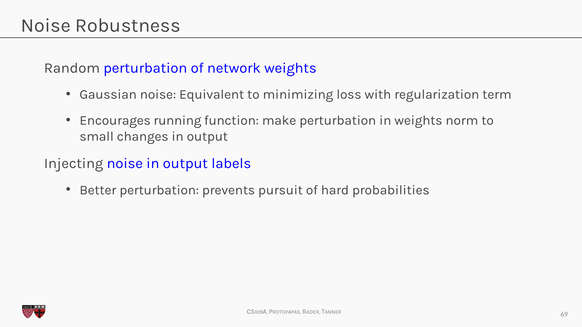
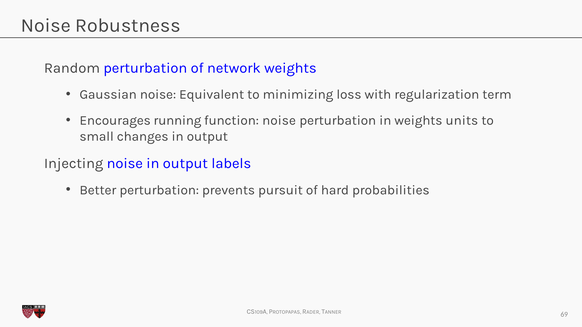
function make: make -> noise
norm: norm -> units
